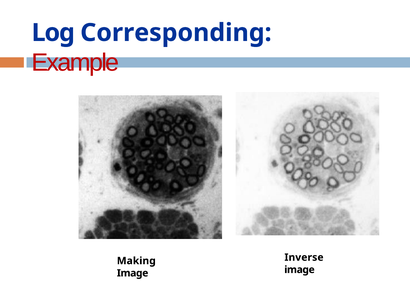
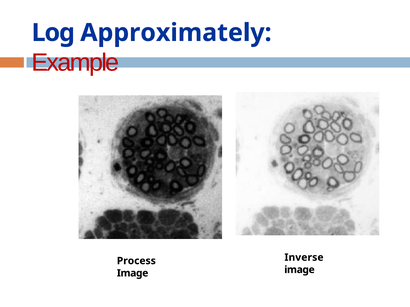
Corresponding: Corresponding -> Approximately
Making: Making -> Process
